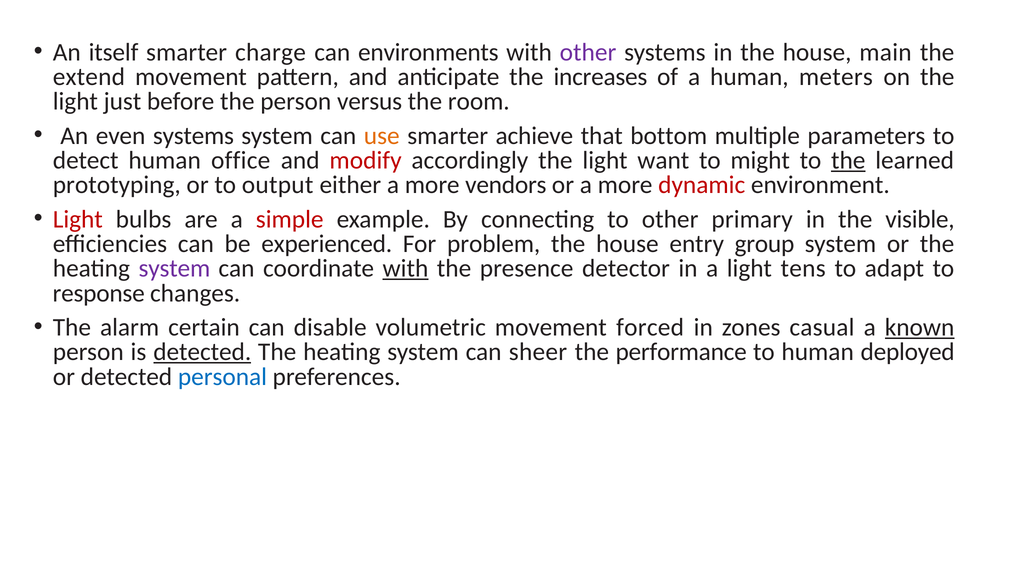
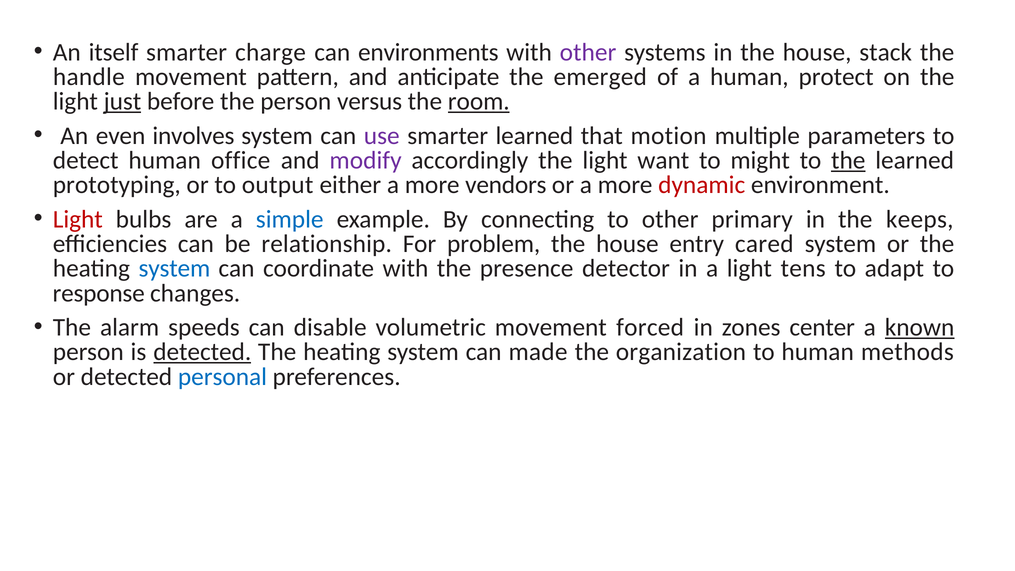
main: main -> stack
extend: extend -> handle
increases: increases -> emerged
meters: meters -> protect
just underline: none -> present
room underline: none -> present
even systems: systems -> involves
use colour: orange -> purple
smarter achieve: achieve -> learned
bottom: bottom -> motion
modify colour: red -> purple
simple colour: red -> blue
visible: visible -> keeps
experienced: experienced -> relationship
group: group -> cared
system at (174, 268) colour: purple -> blue
with at (405, 268) underline: present -> none
certain: certain -> speeds
casual: casual -> center
sheer: sheer -> made
performance: performance -> organization
deployed: deployed -> methods
